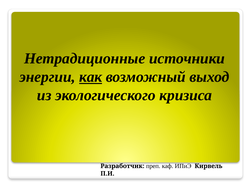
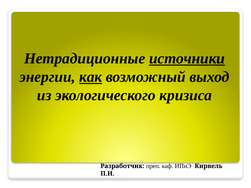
источники underline: none -> present
